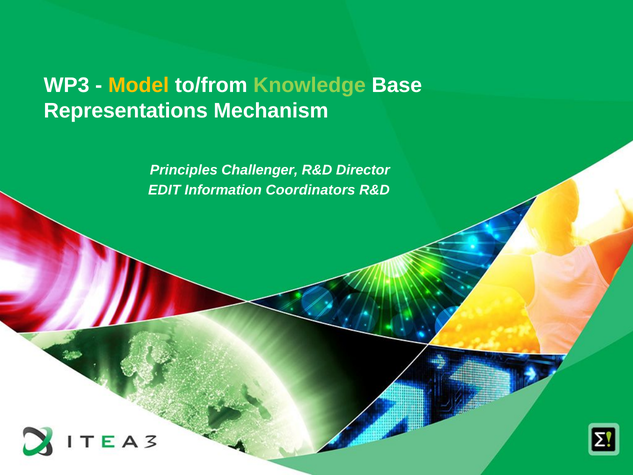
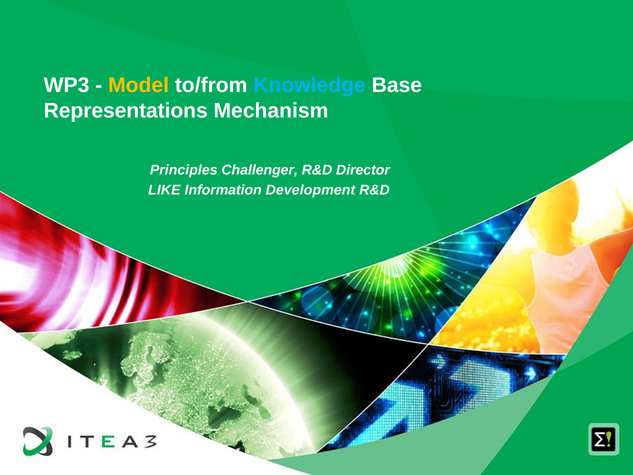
Knowledge colour: light green -> light blue
EDIT: EDIT -> LIKE
Coordinators: Coordinators -> Development
